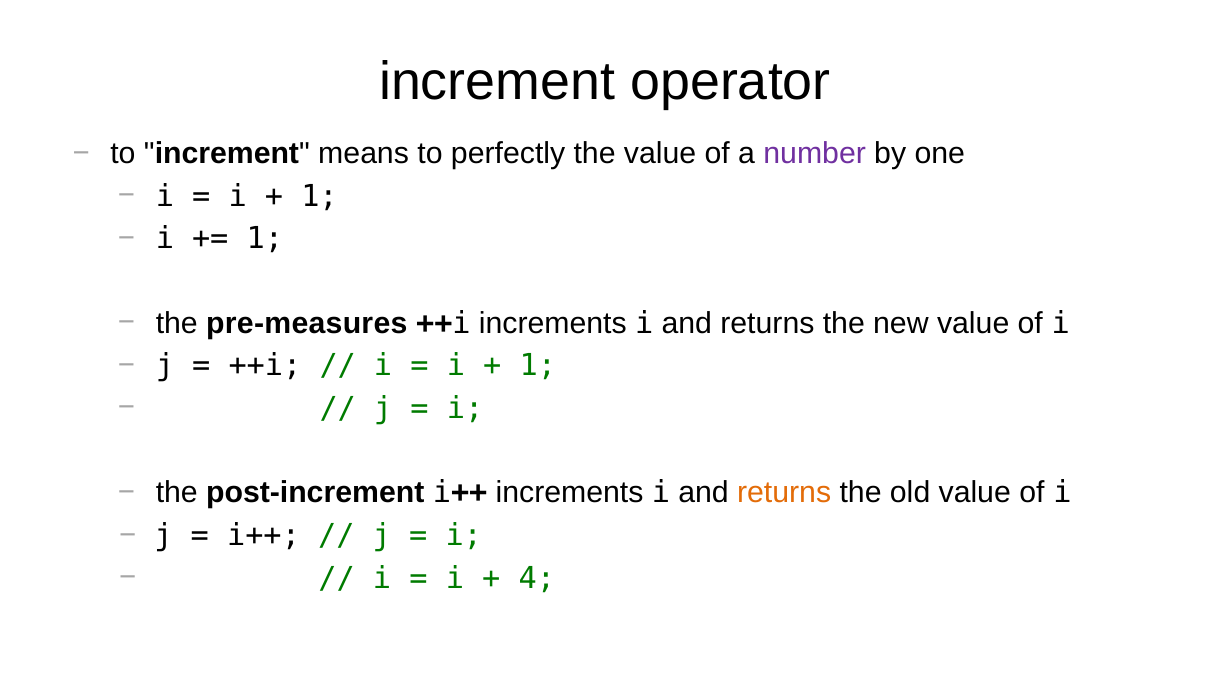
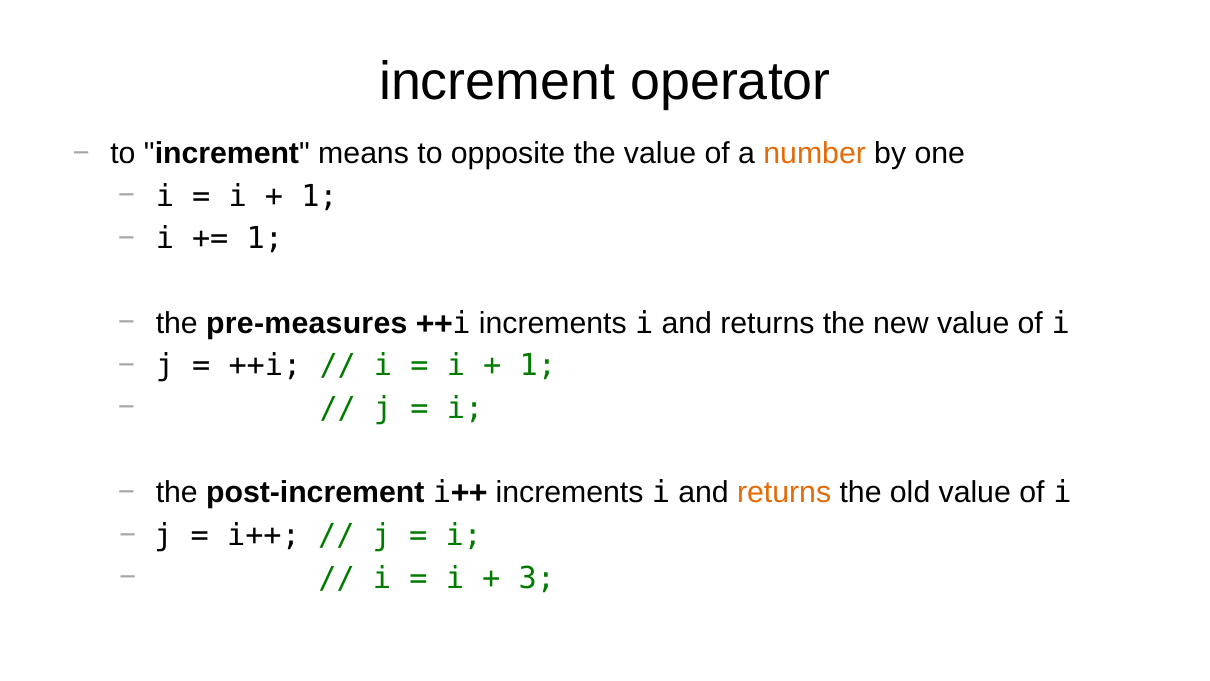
perfectly: perfectly -> opposite
number colour: purple -> orange
4: 4 -> 3
